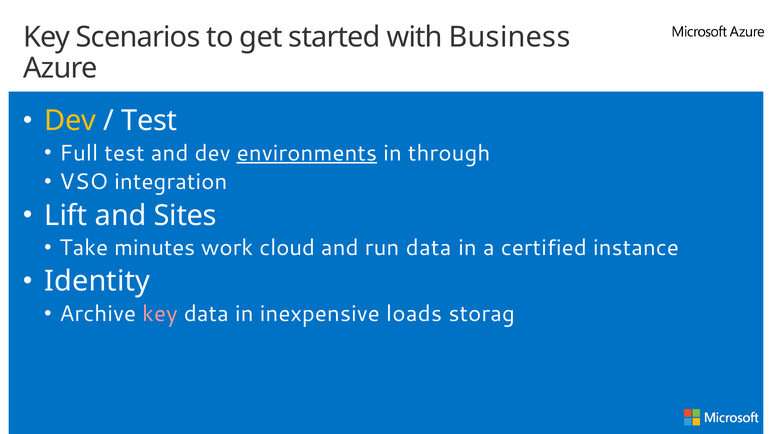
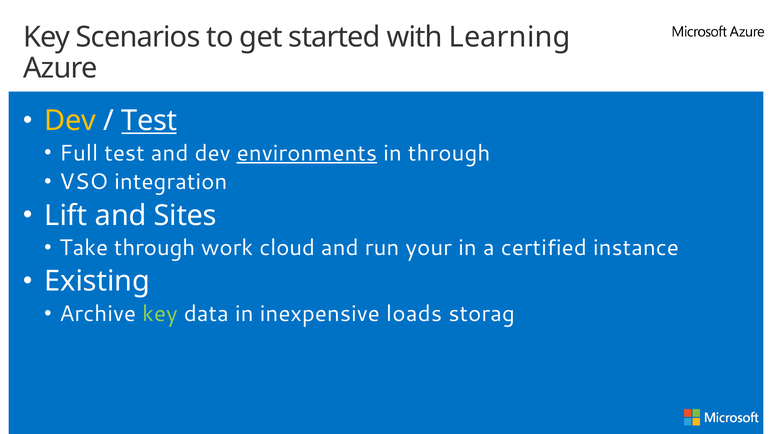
Business: Business -> Learning
Test at (149, 121) underline: none -> present
Take minutes: minutes -> through
run data: data -> your
Identity: Identity -> Existing
key at (160, 314) colour: pink -> light green
